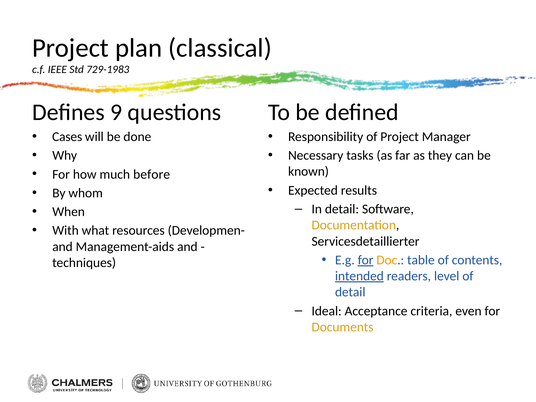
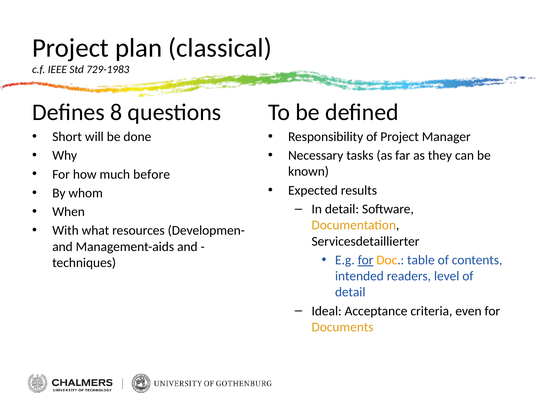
9: 9 -> 8
Cases: Cases -> Short
intended underline: present -> none
